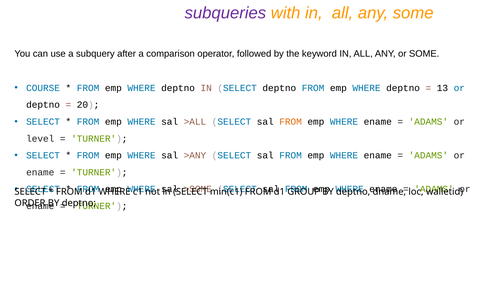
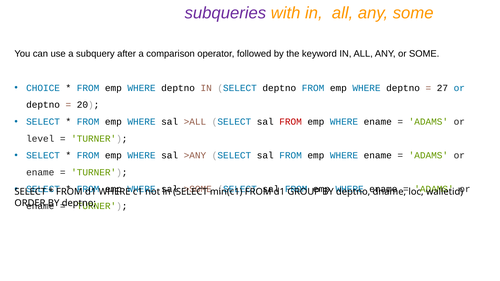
COURSE: COURSE -> CHOICE
13: 13 -> 27
FROM at (291, 122) colour: orange -> red
